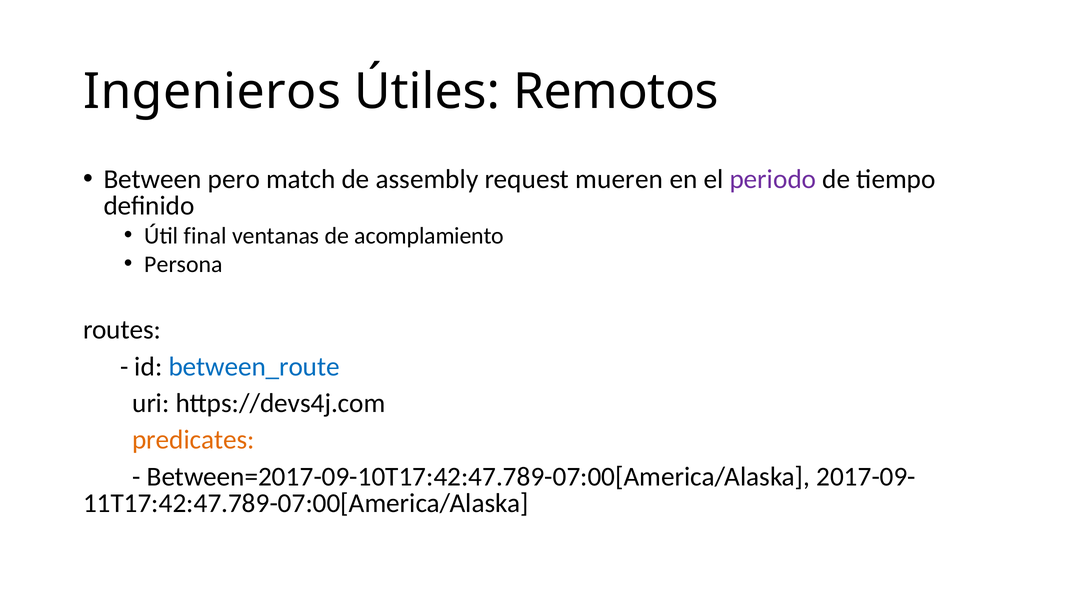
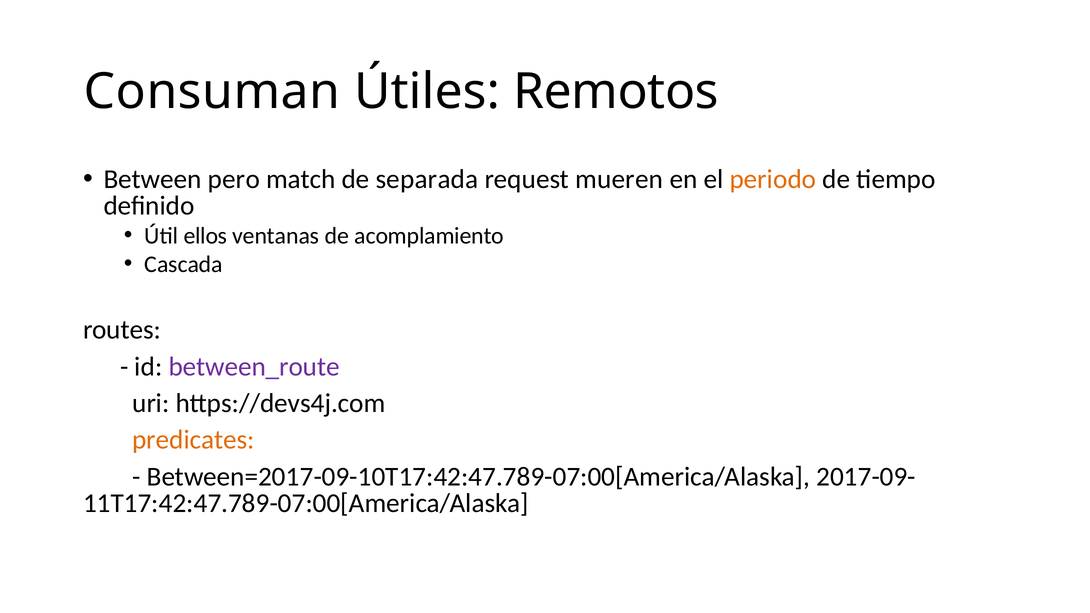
Ingenieros: Ingenieros -> Consuman
assembly: assembly -> separada
periodo colour: purple -> orange
final: final -> ellos
Persona: Persona -> Cascada
between_route colour: blue -> purple
